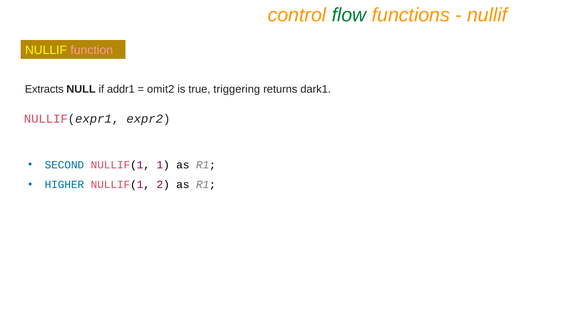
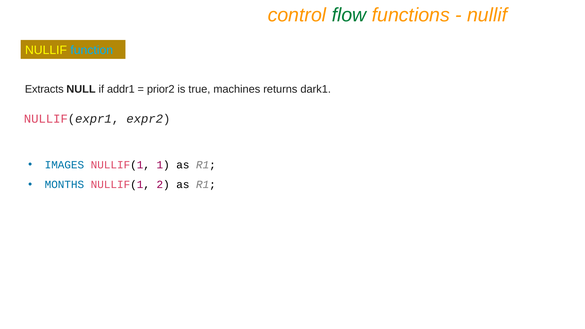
function colour: pink -> light blue
omit2: omit2 -> prior2
triggering: triggering -> machines
SECOND: SECOND -> IMAGES
HIGHER: HIGHER -> MONTHS
